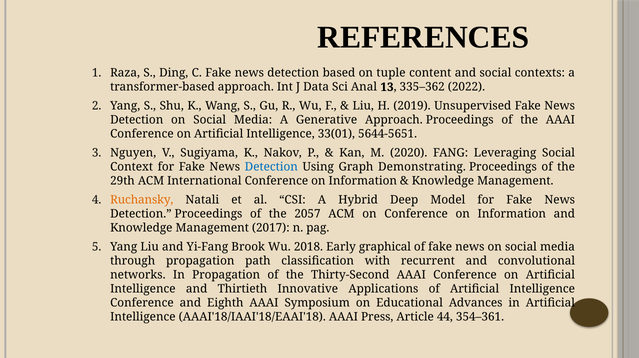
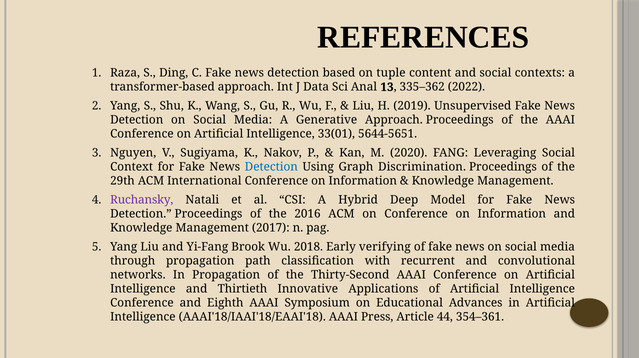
Demonstrating: Demonstrating -> Discrimination
Ruchansky colour: orange -> purple
2057: 2057 -> 2016
graphical: graphical -> verifying
